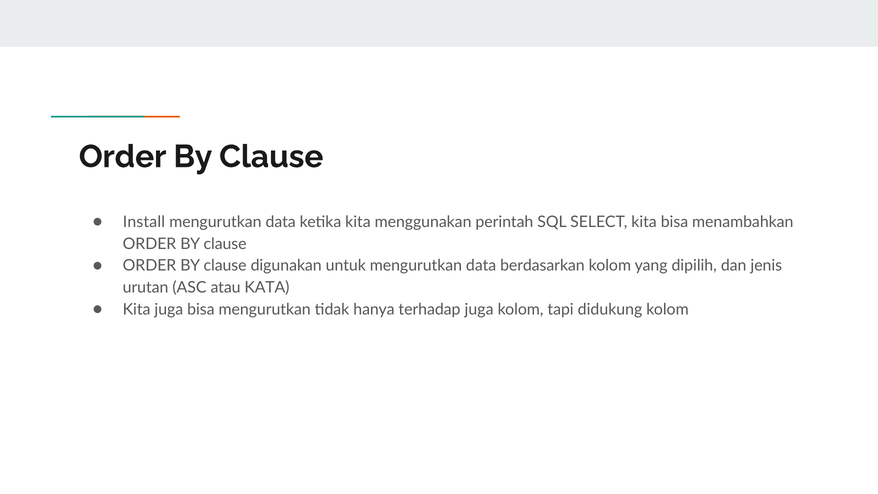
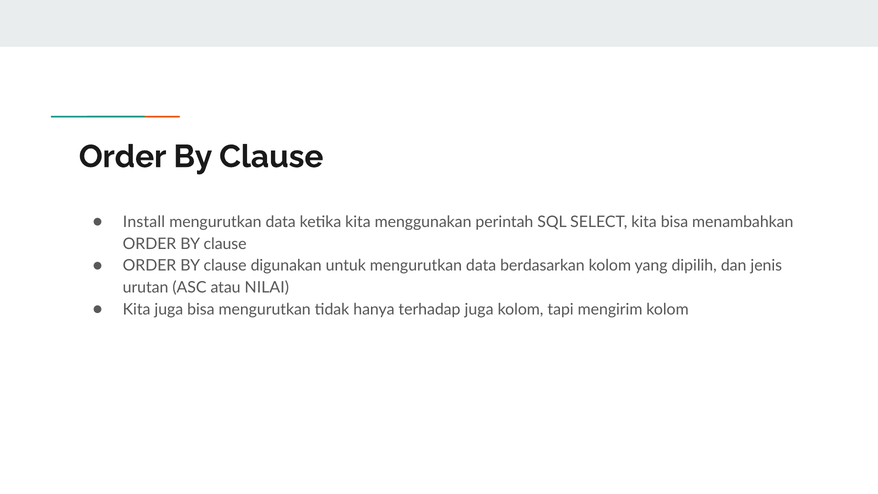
KATA: KATA -> NILAI
didukung: didukung -> mengirim
